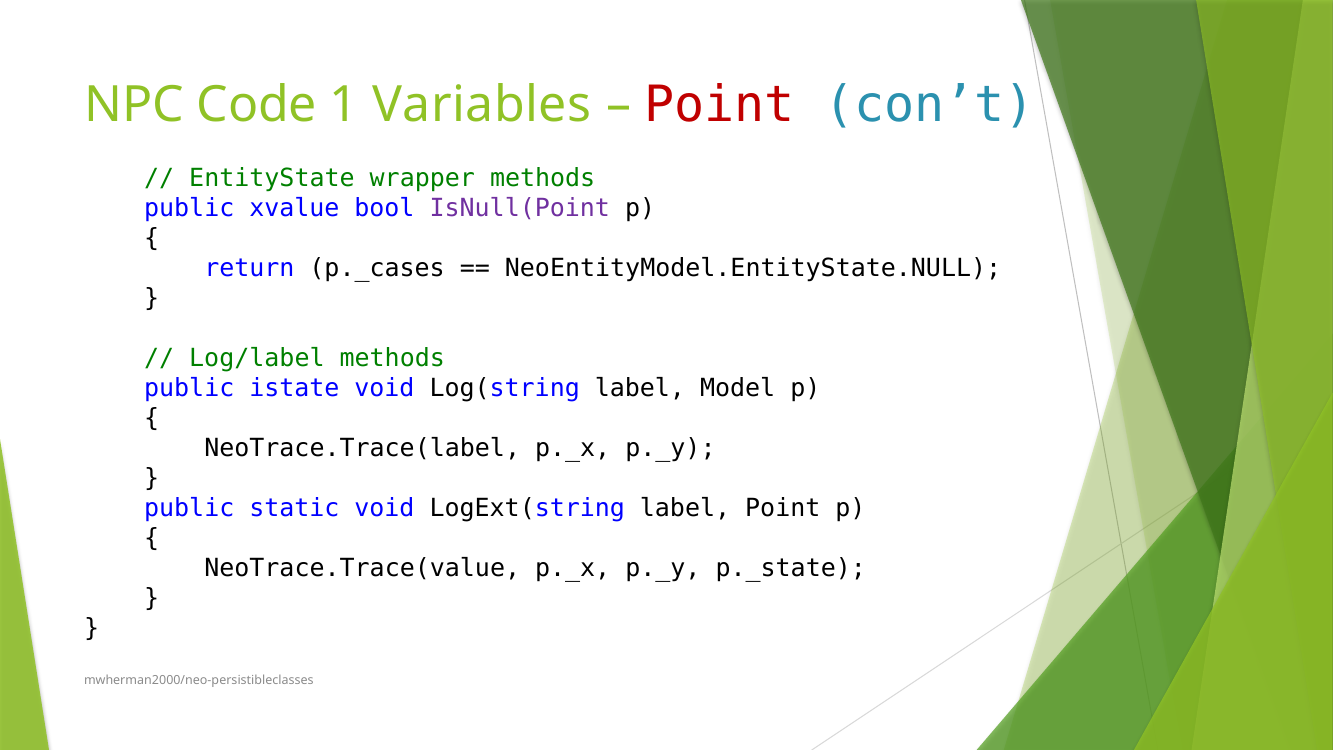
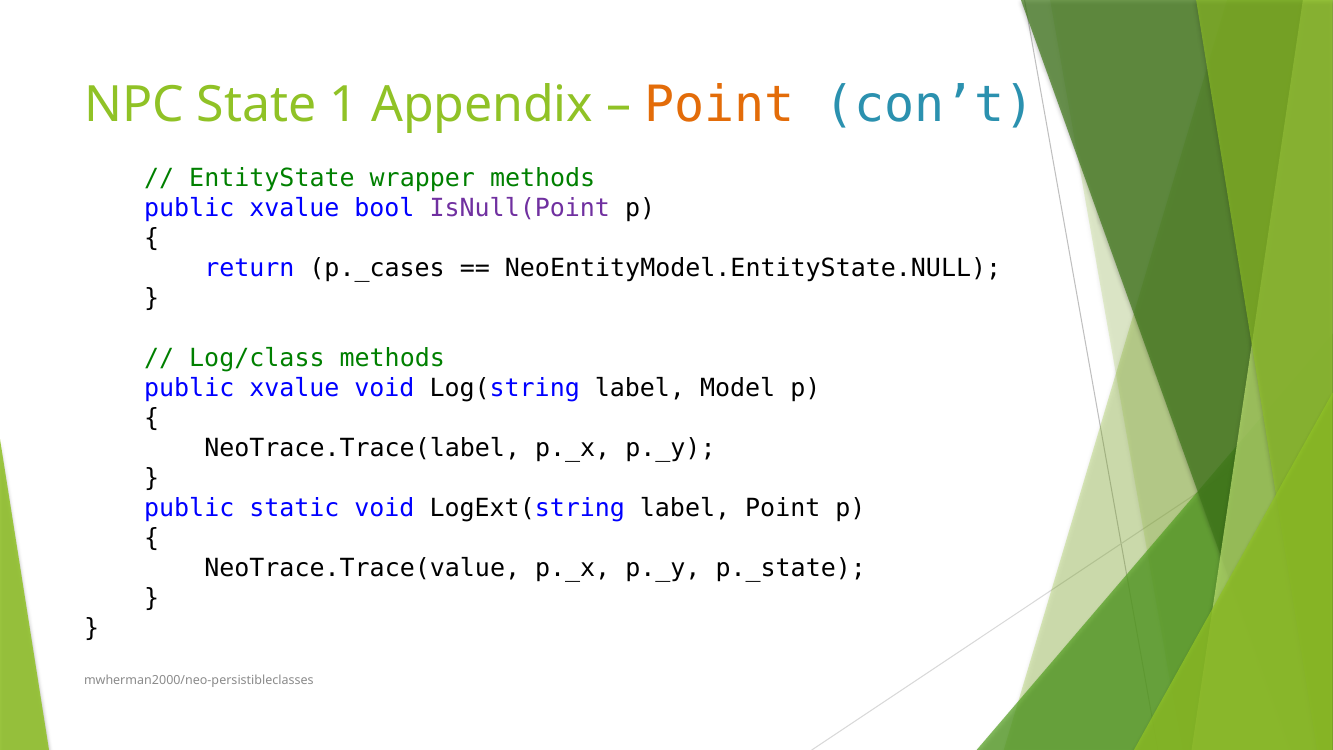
Code: Code -> State
Variables: Variables -> Appendix
Point at (719, 105) colour: red -> orange
Log/label: Log/label -> Log/class
istate at (294, 388): istate -> xvalue
